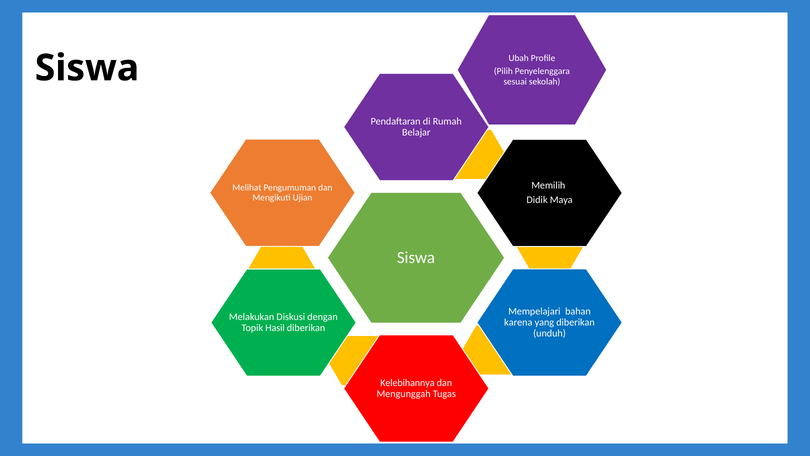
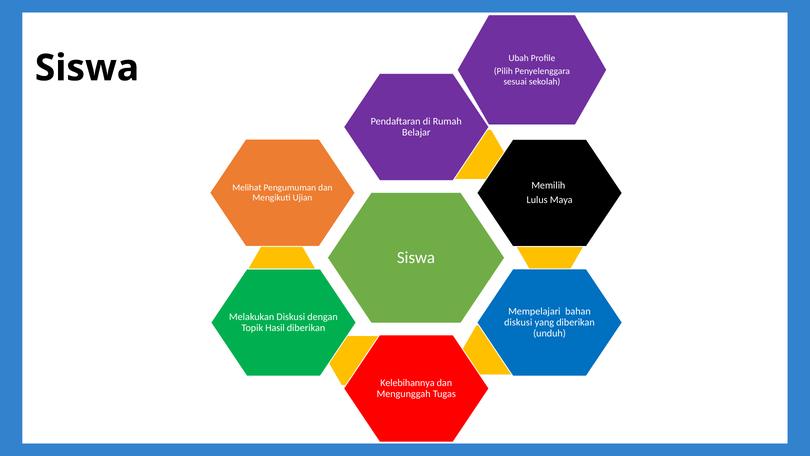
Didik: Didik -> Lulus
karena at (518, 322): karena -> diskusi
